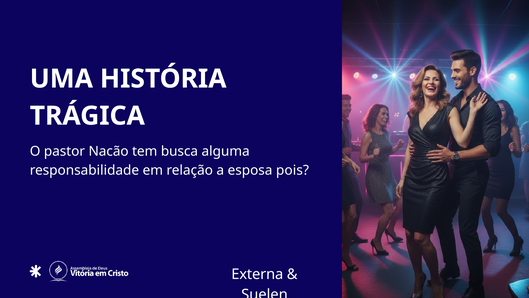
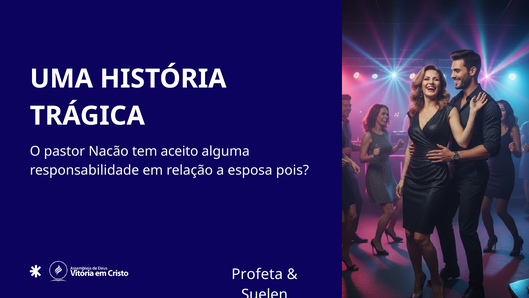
busca: busca -> aceito
Externa: Externa -> Profeta
